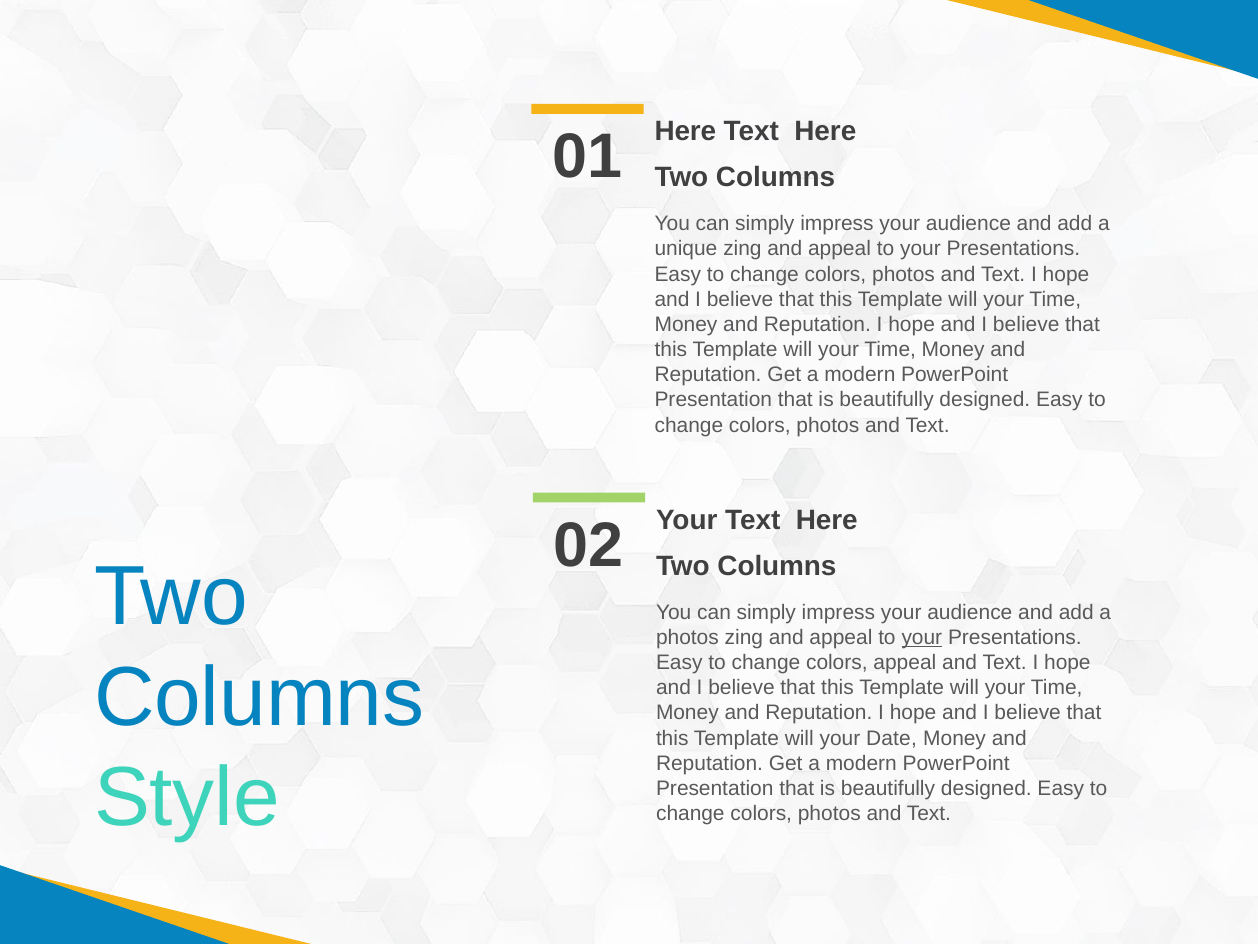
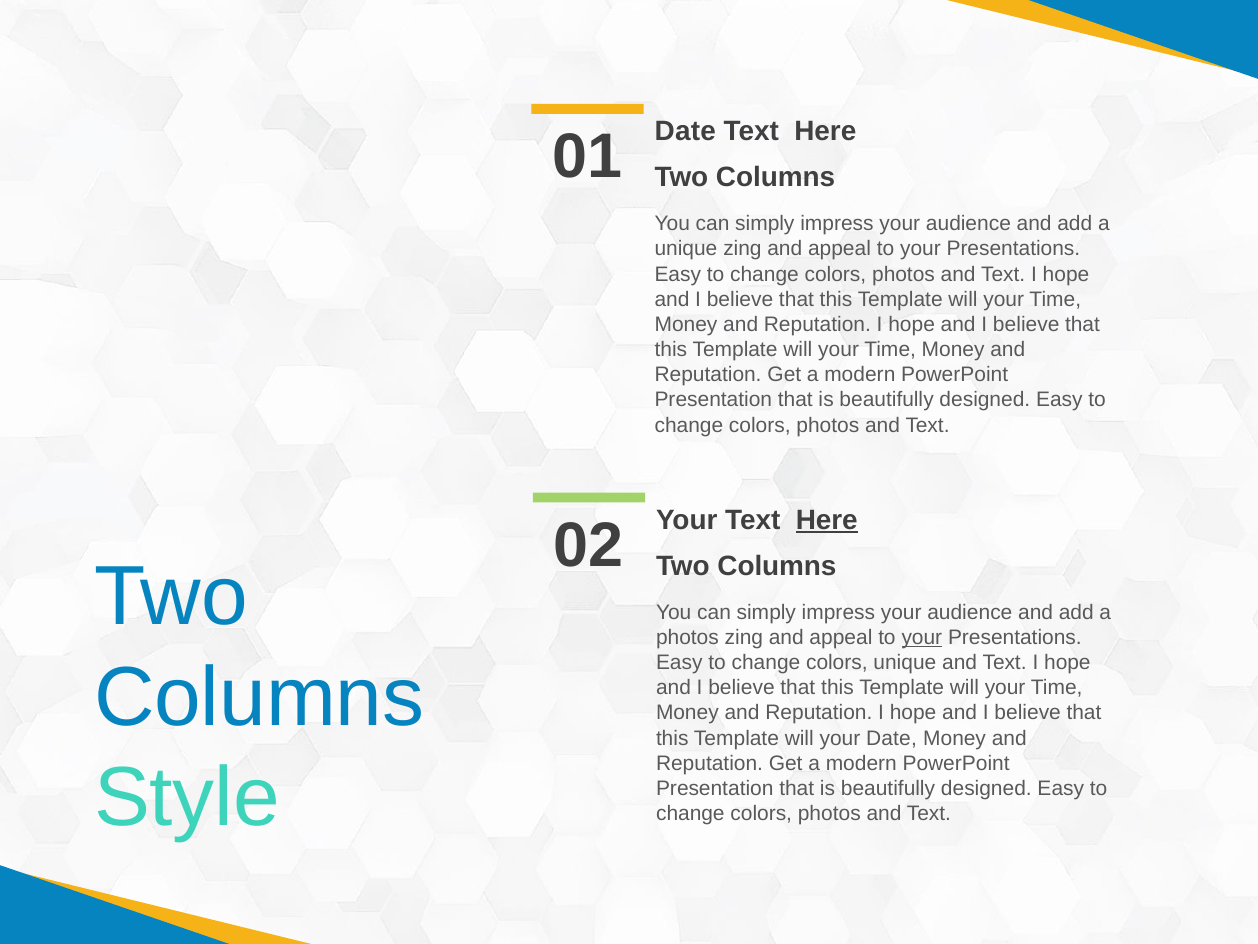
Here at (685, 132): Here -> Date
Here at (827, 520) underline: none -> present
colors appeal: appeal -> unique
